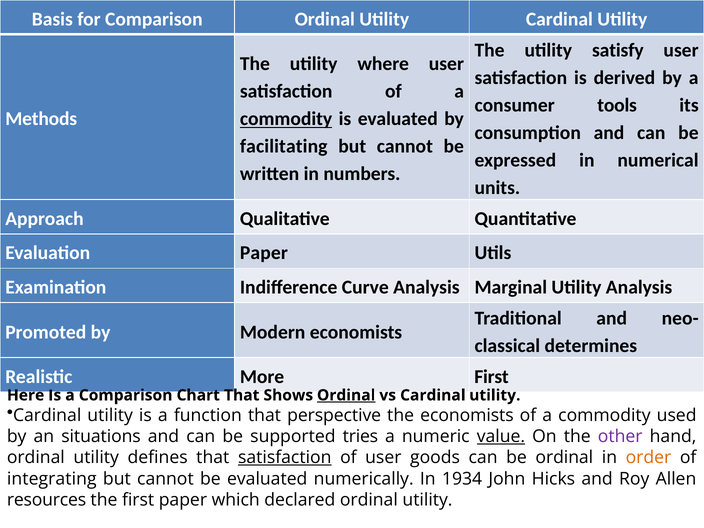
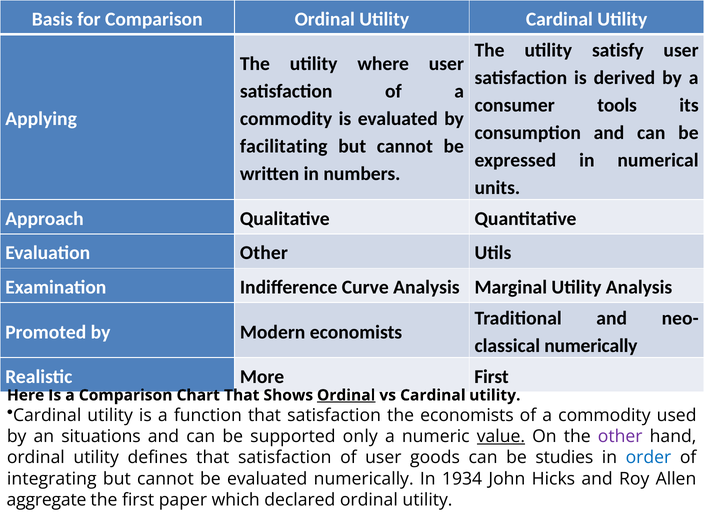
Methods: Methods -> Applying
commodity at (286, 119) underline: present -> none
Evaluation Paper: Paper -> Other
determines at (591, 346): determines -> numerically
function that perspective: perspective -> satisfaction
tries: tries -> only
satisfaction at (285, 458) underline: present -> none
be ordinal: ordinal -> studies
order colour: orange -> blue
resources: resources -> aggregate
